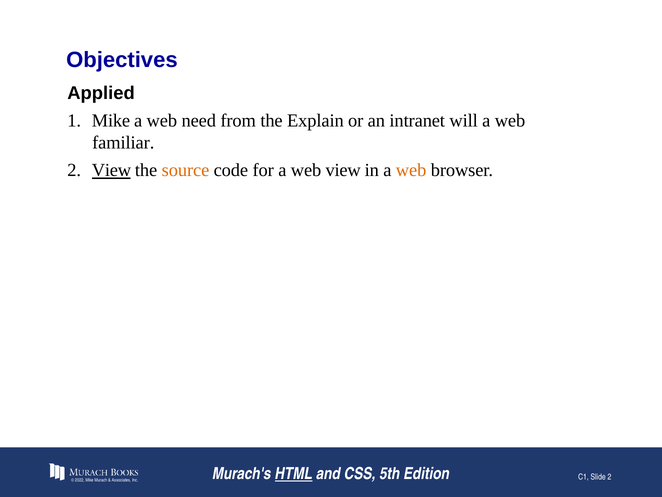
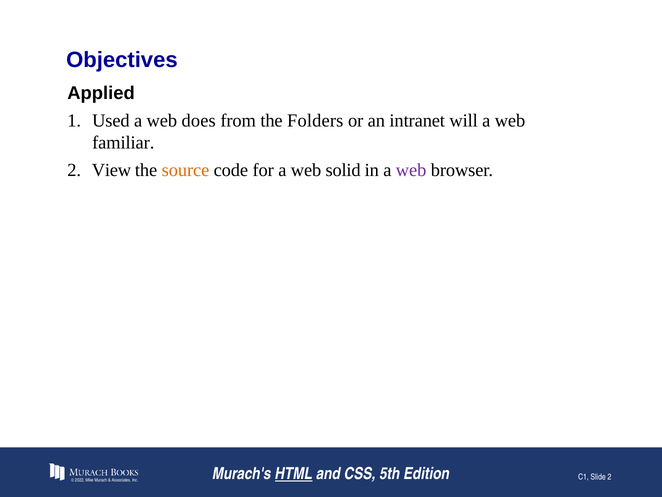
Mike at (111, 120): Mike -> Used
need: need -> does
Explain: Explain -> Folders
View at (111, 170) underline: present -> none
web view: view -> solid
web at (411, 170) colour: orange -> purple
